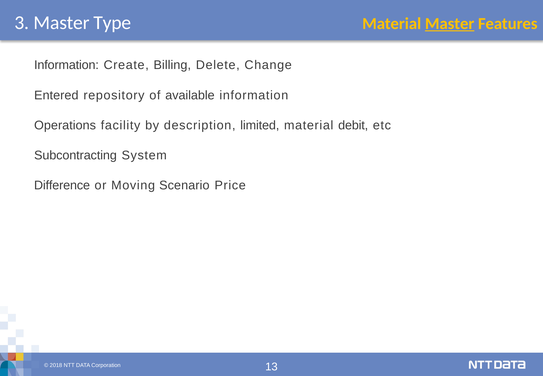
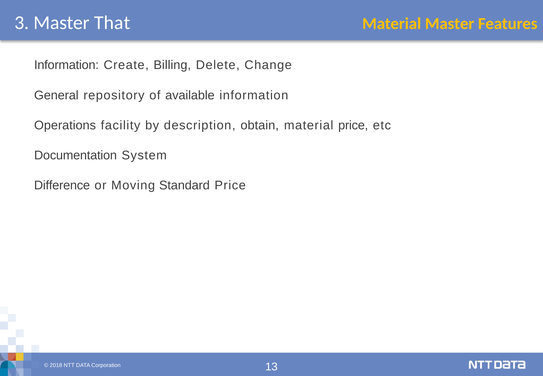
Type: Type -> That
Master at (450, 24) underline: present -> none
Entered: Entered -> General
limited: limited -> obtain
material debit: debit -> price
Subcontracting: Subcontracting -> Documentation
Scenario: Scenario -> Standard
